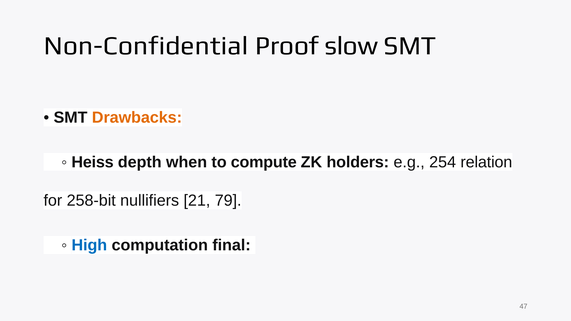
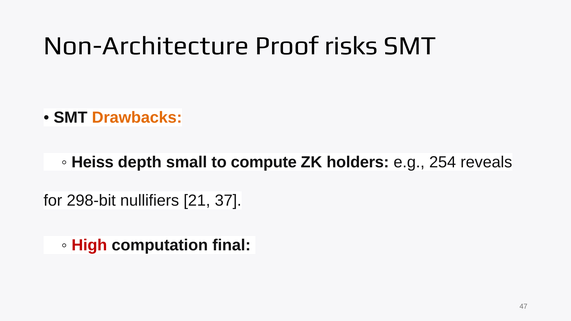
Non-Confidential: Non-Confidential -> Non-Architecture
slow: slow -> risks
when: when -> small
relation: relation -> reveals
258-bit: 258-bit -> 298-bit
79: 79 -> 37
High colour: blue -> red
